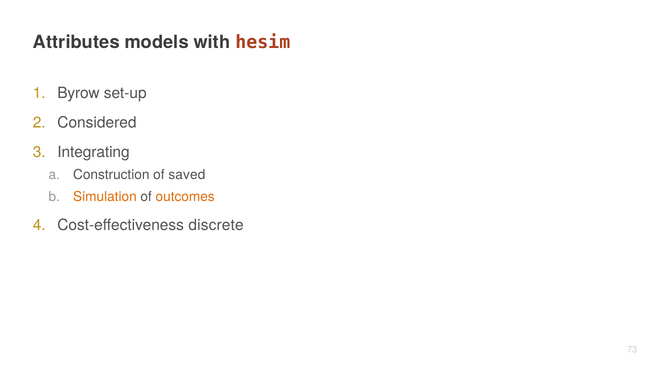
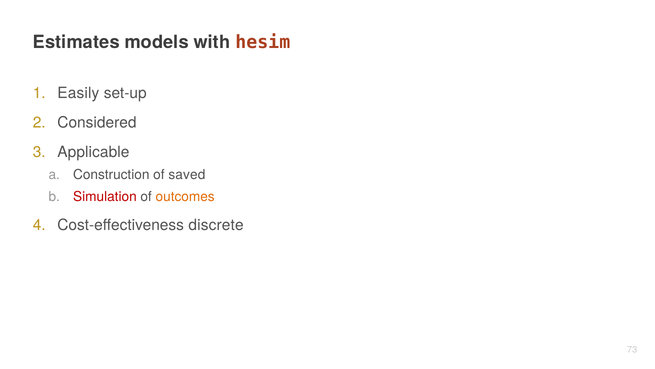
Attributes: Attributes -> Estimates
Byrow: Byrow -> Easily
Integrating: Integrating -> Applicable
Simulation colour: orange -> red
